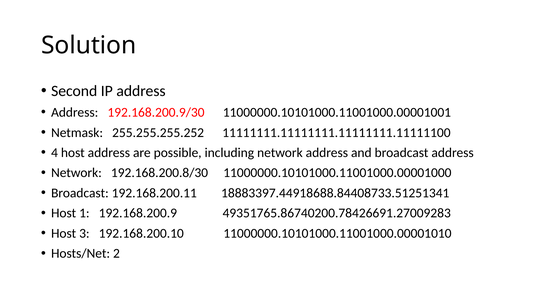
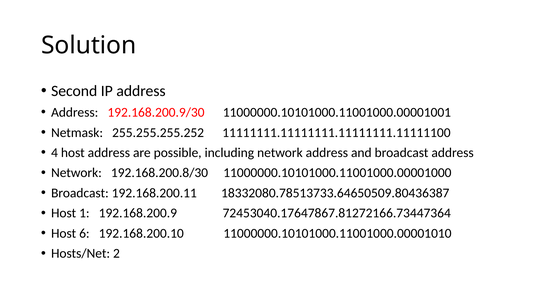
18883397.44918688.84408733.51251341: 18883397.44918688.84408733.51251341 -> 18332080.78513733.64650509.80436387
49351765.86740200.78426691.27009283: 49351765.86740200.78426691.27009283 -> 72453040.17647867.81272166.73447364
3: 3 -> 6
